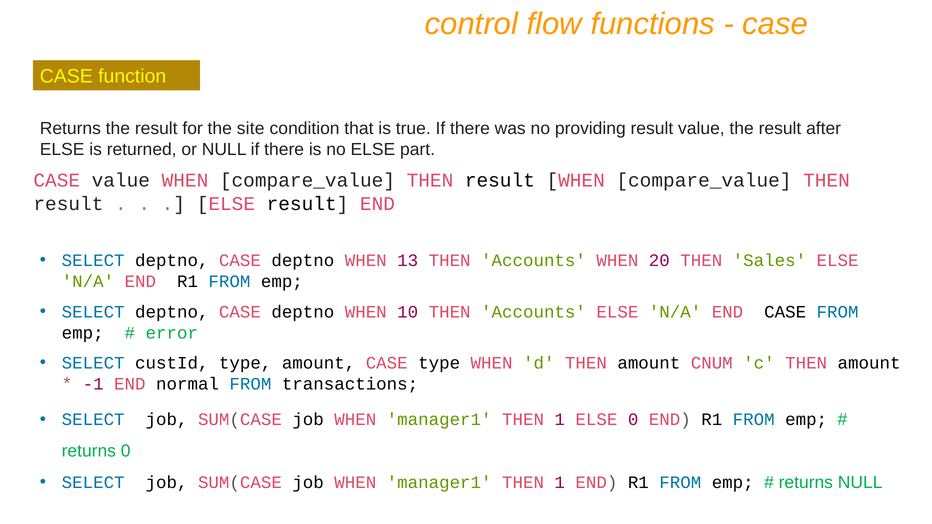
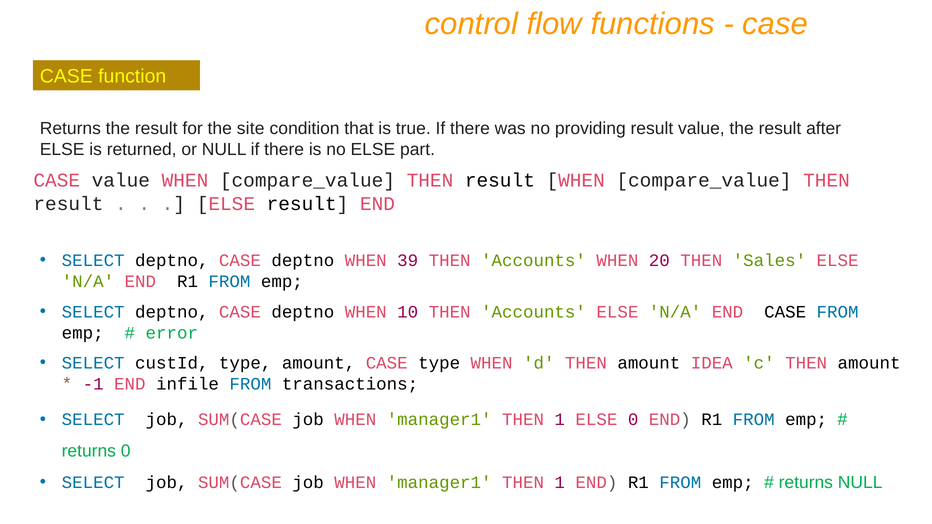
13: 13 -> 39
CNUM: CNUM -> IDEA
normal: normal -> infile
